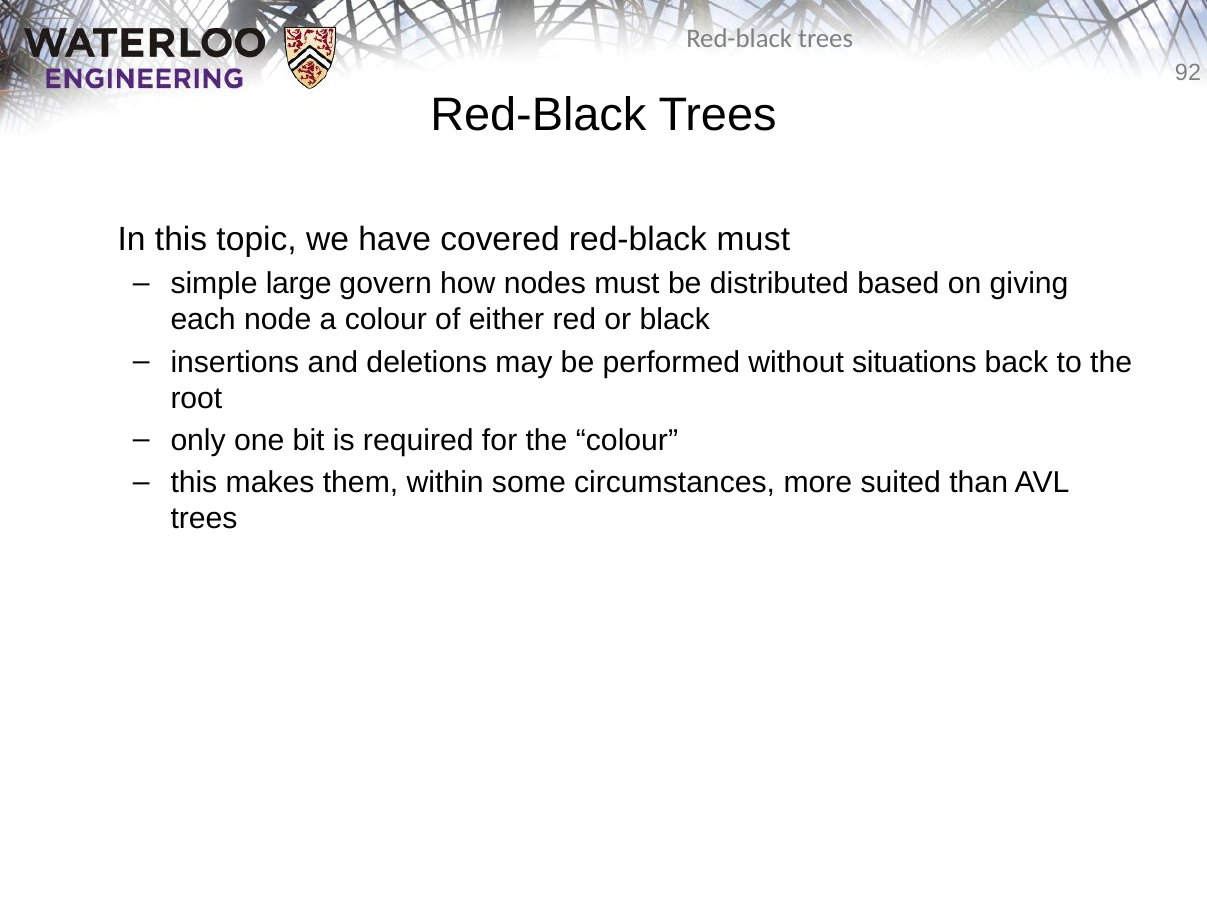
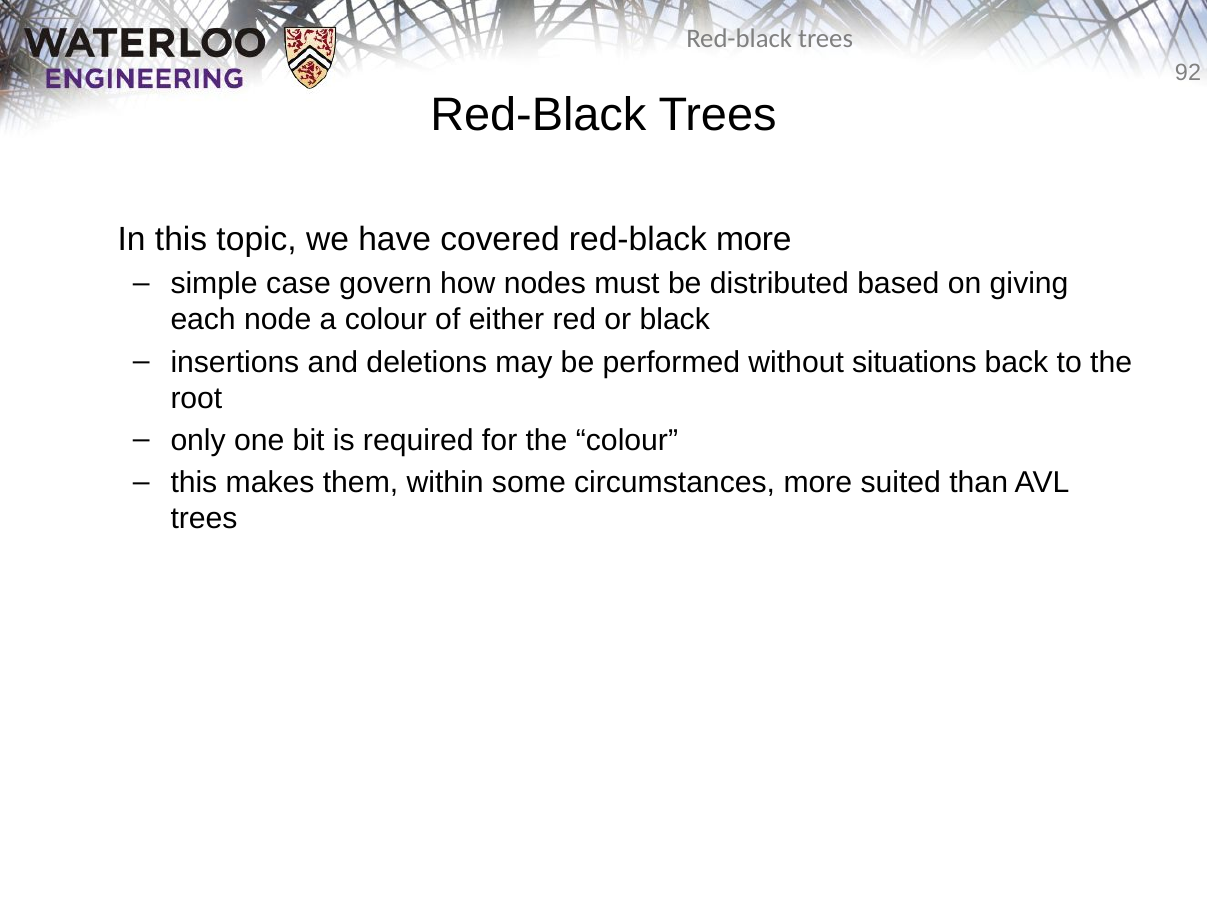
red-black must: must -> more
large: large -> case
